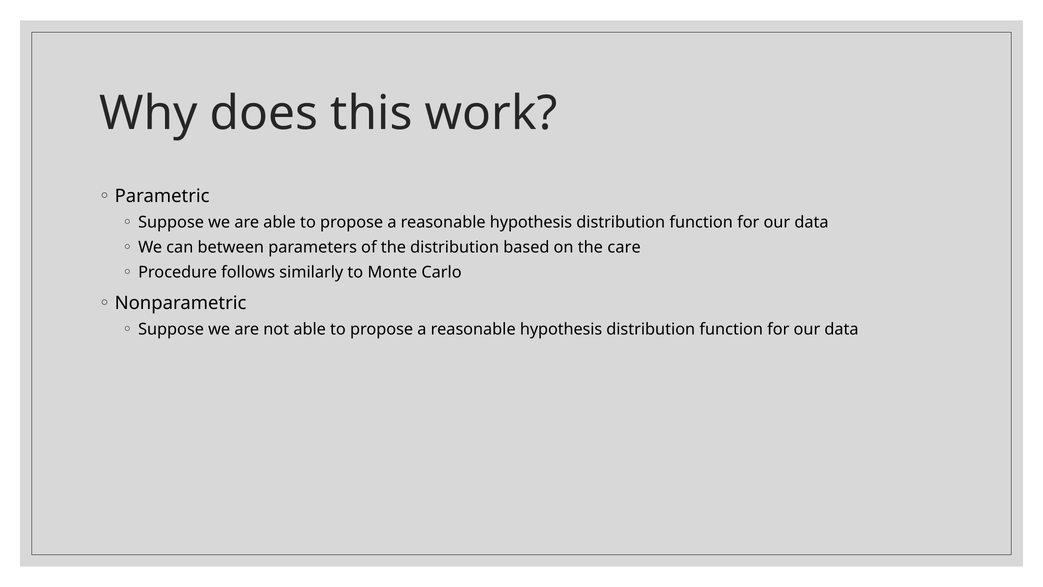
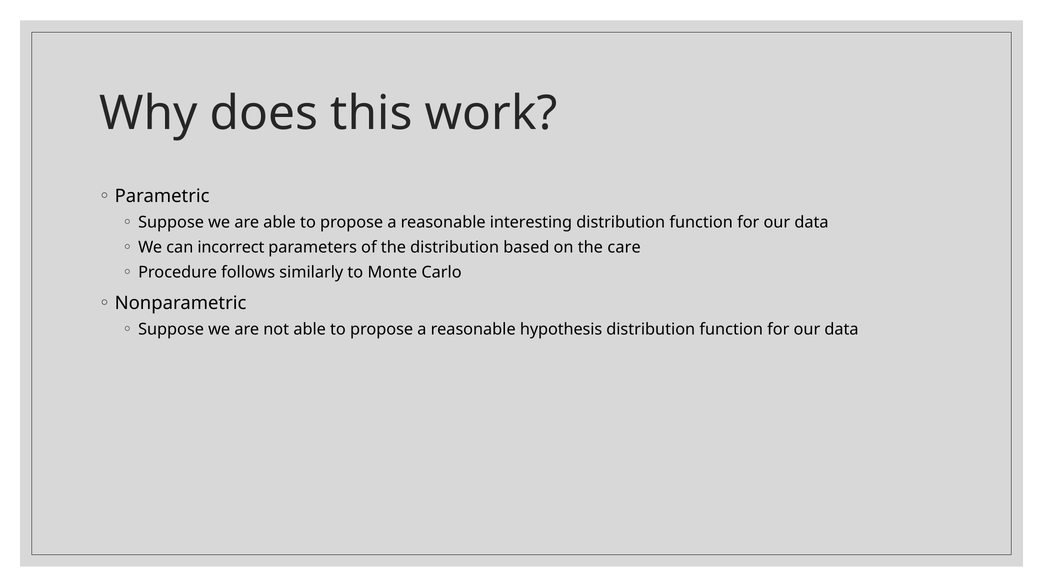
hypothesis at (531, 222): hypothesis -> interesting
between: between -> incorrect
